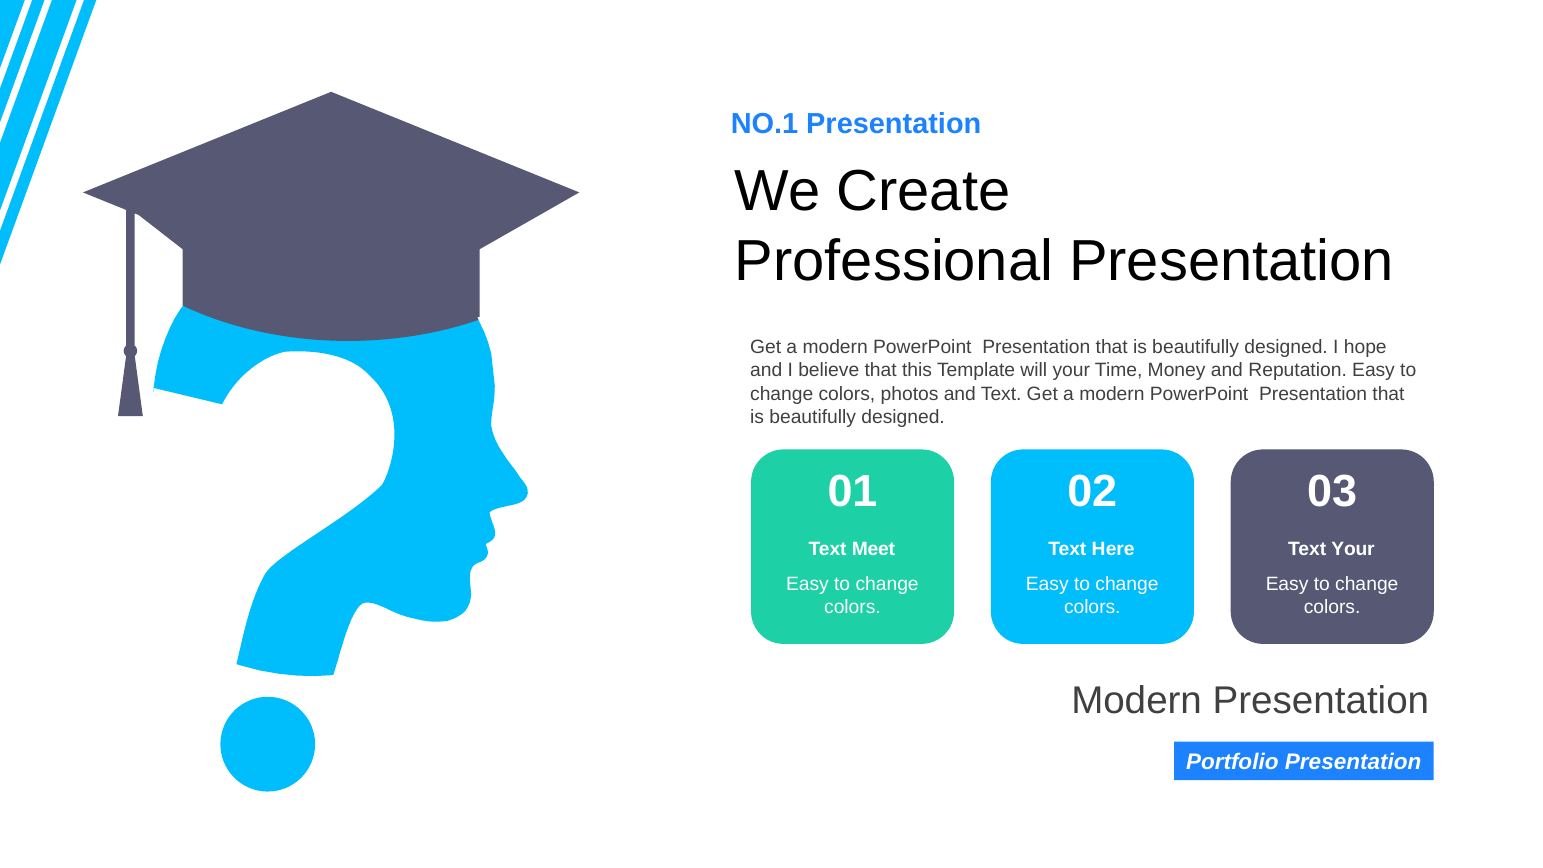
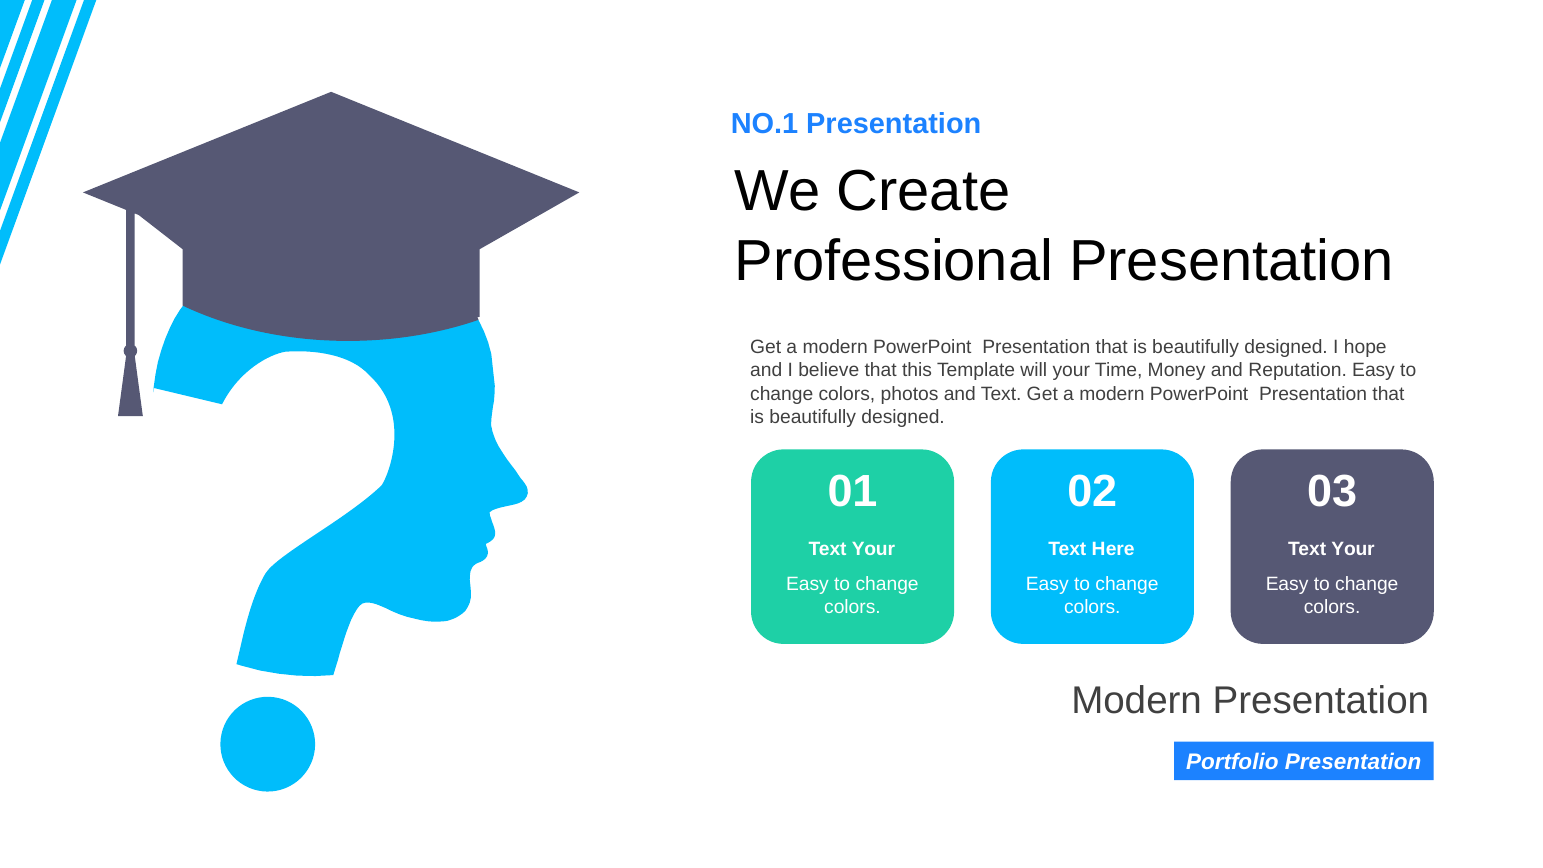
Meet at (873, 549): Meet -> Your
